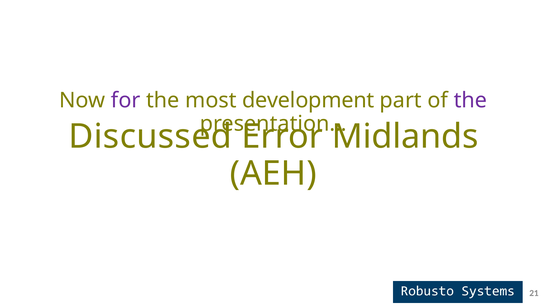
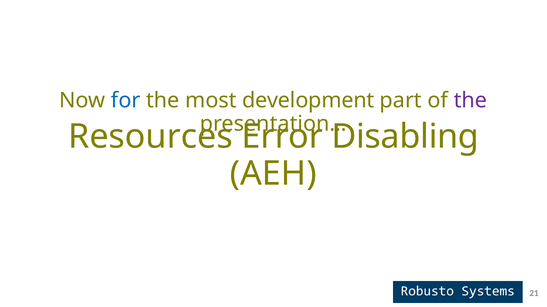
for colour: purple -> blue
Discussed: Discussed -> Resources
Midlands: Midlands -> Disabling
